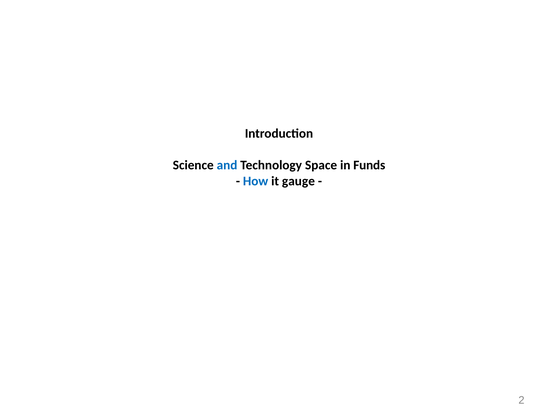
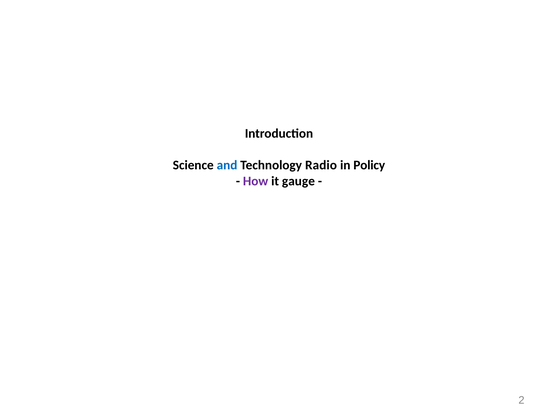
Space: Space -> Radio
Funds: Funds -> Policy
How colour: blue -> purple
